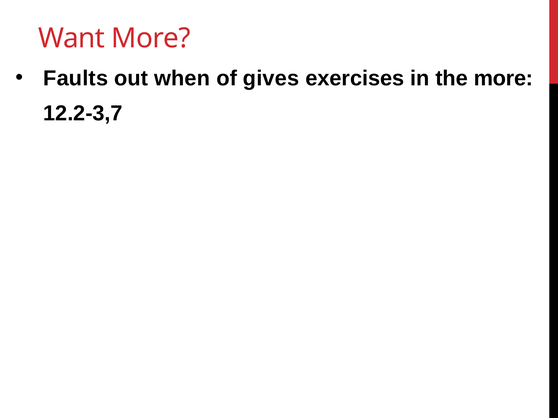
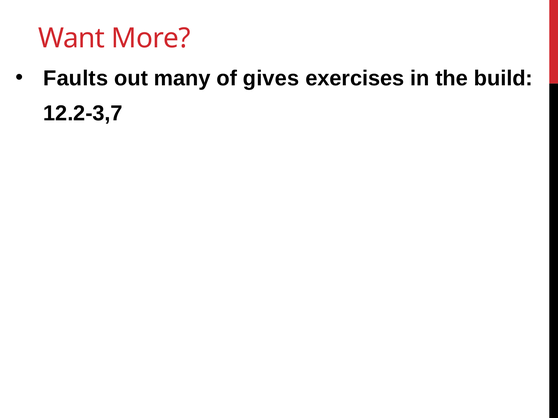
when: when -> many
the more: more -> build
